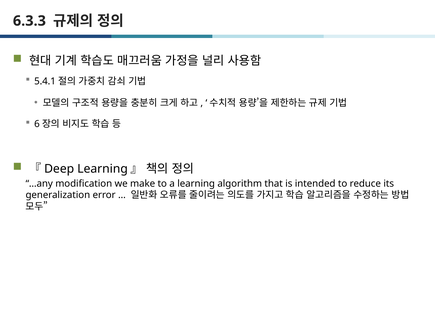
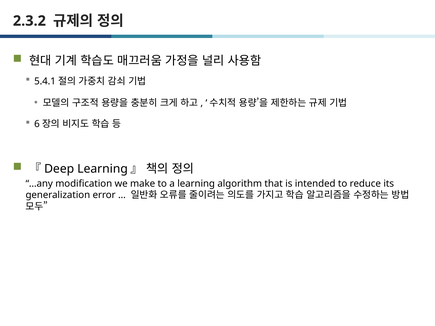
6.3.3: 6.3.3 -> 2.3.2
